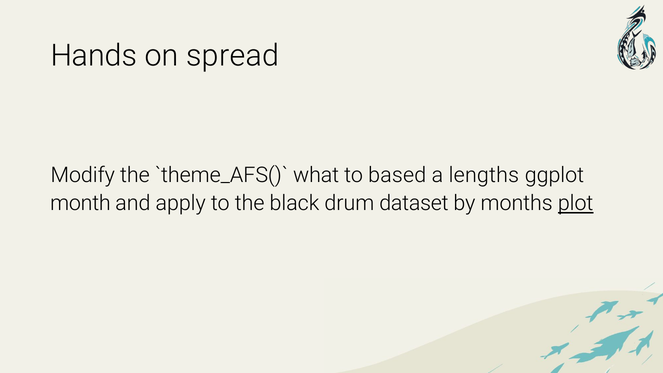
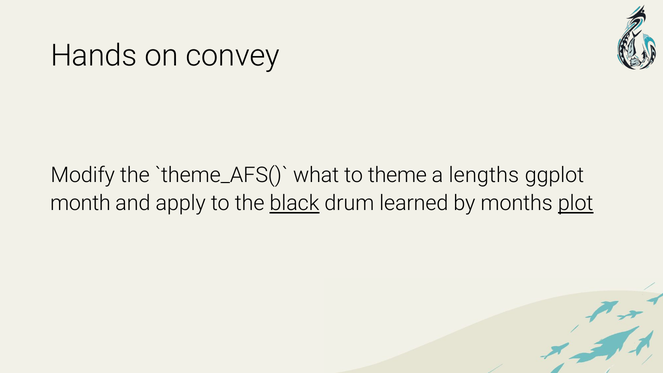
spread: spread -> convey
based: based -> theme
black underline: none -> present
dataset: dataset -> learned
